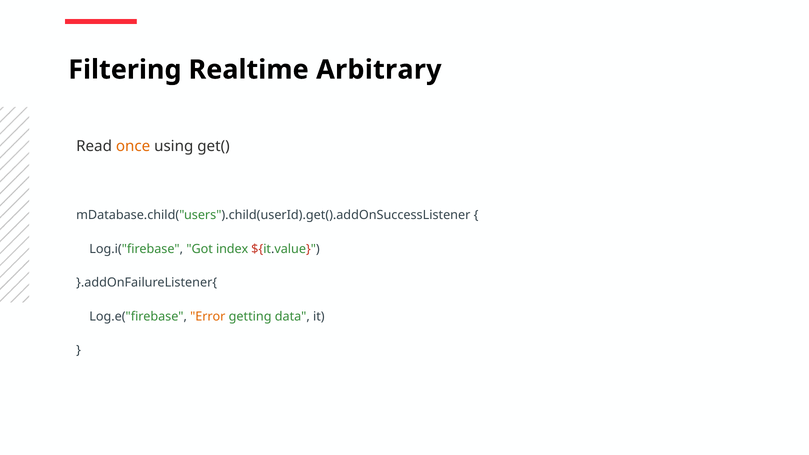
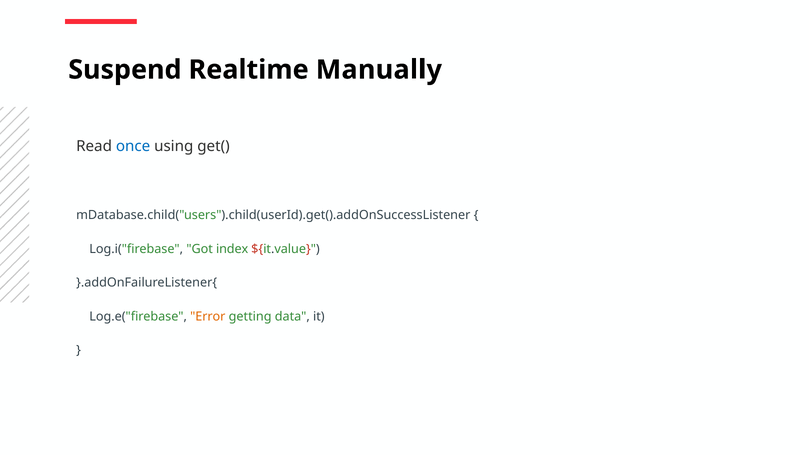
Filtering: Filtering -> Suspend
Arbitrary: Arbitrary -> Manually
once colour: orange -> blue
